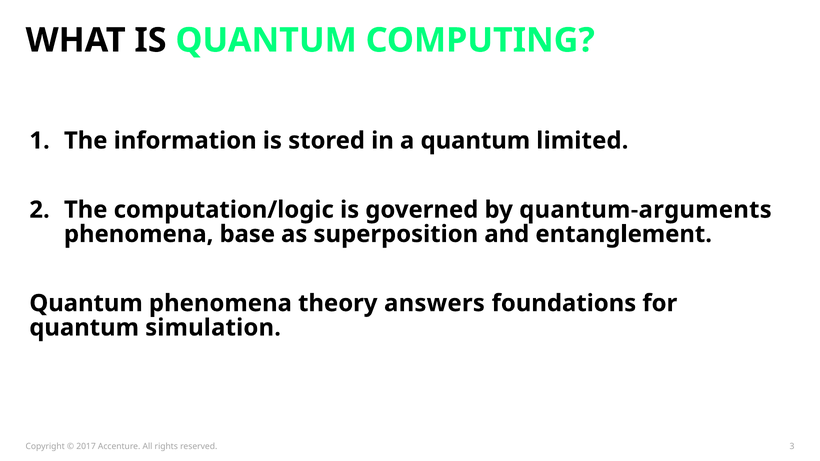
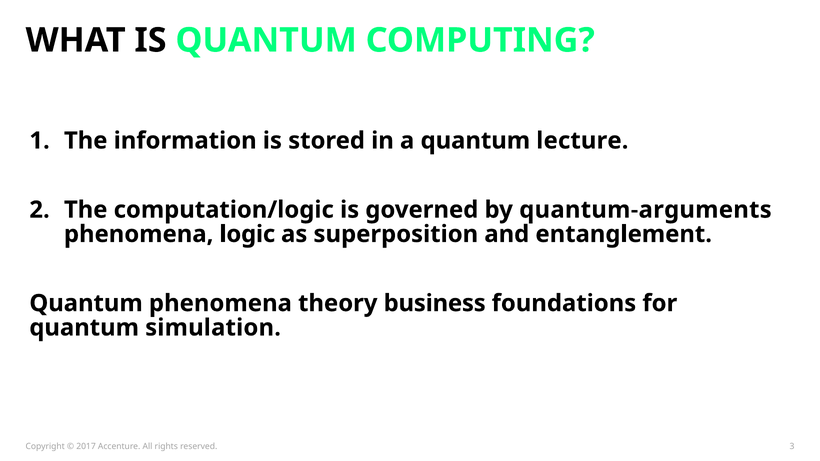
limited: limited -> lecture
base: base -> logic
answers: answers -> business
